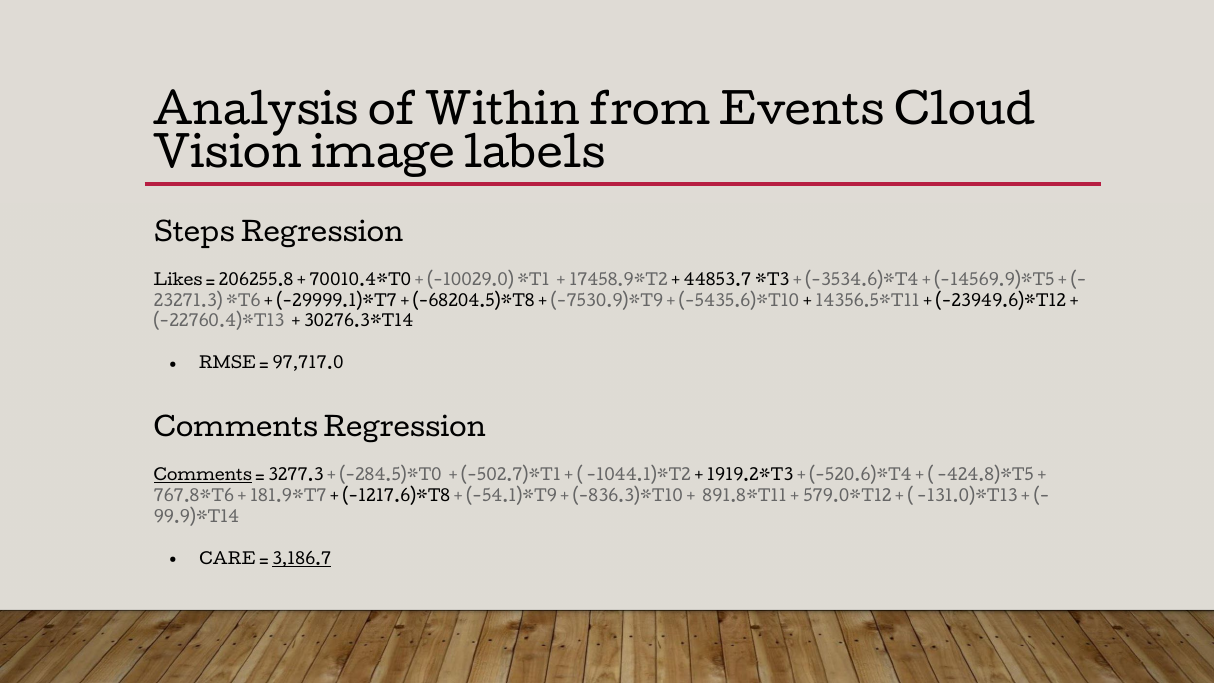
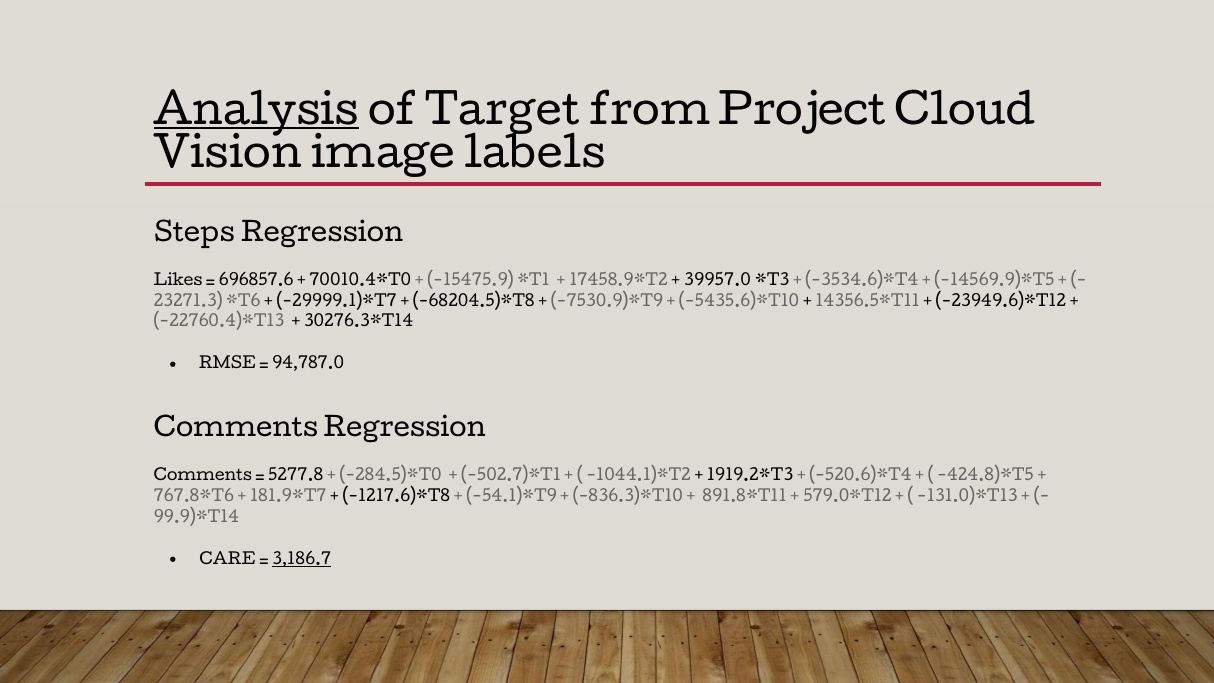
Analysis underline: none -> present
Within: Within -> Target
Events: Events -> Project
206255.8: 206255.8 -> 696857.6
-10029.0: -10029.0 -> -15475.9
44853.7: 44853.7 -> 39957.0
97,717.0: 97,717.0 -> 94,787.0
Comments at (203, 476) underline: present -> none
3277.3: 3277.3 -> 5277.8
